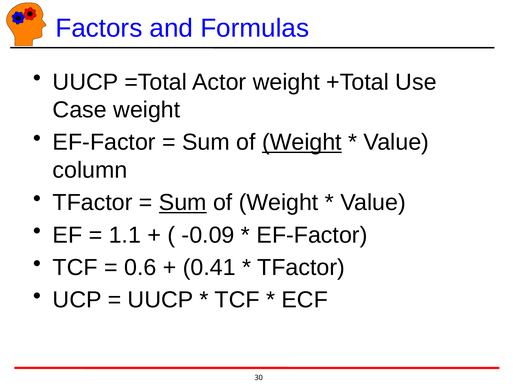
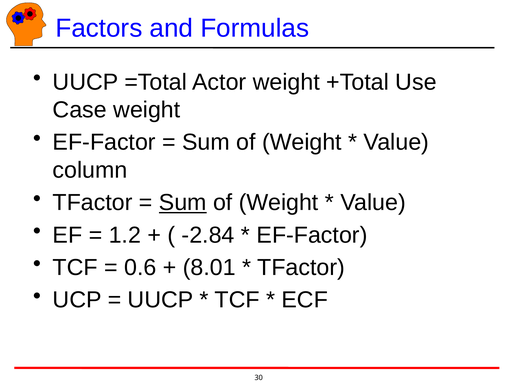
Weight at (302, 143) underline: present -> none
1.1: 1.1 -> 1.2
-0.09: -0.09 -> -2.84
0.41: 0.41 -> 8.01
